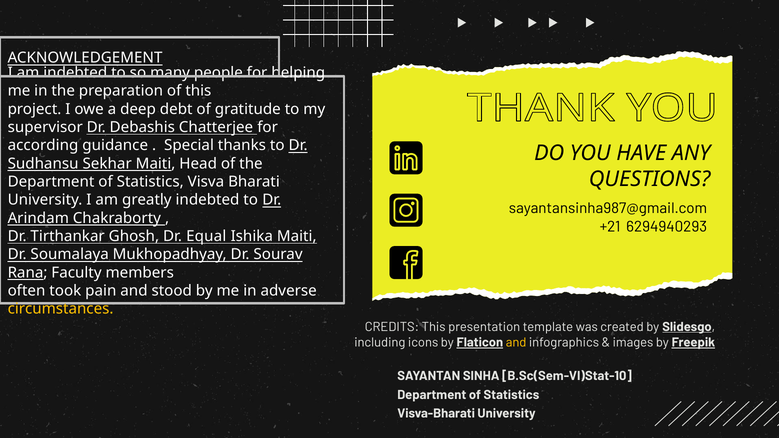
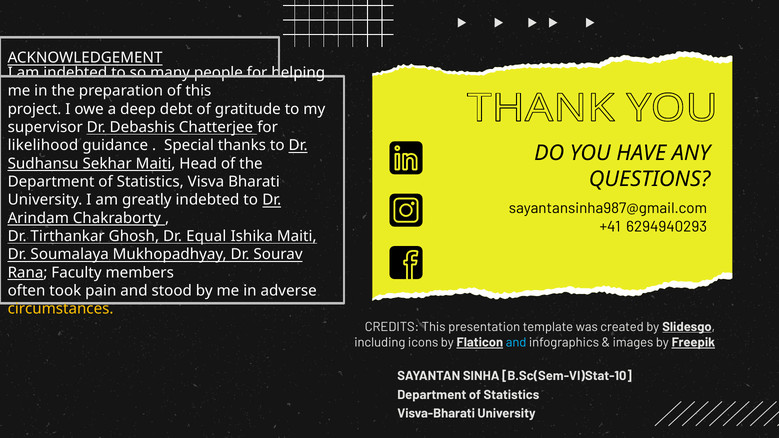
according: according -> likelihood
+21: +21 -> +41
and at (516, 343) colour: yellow -> light blue
